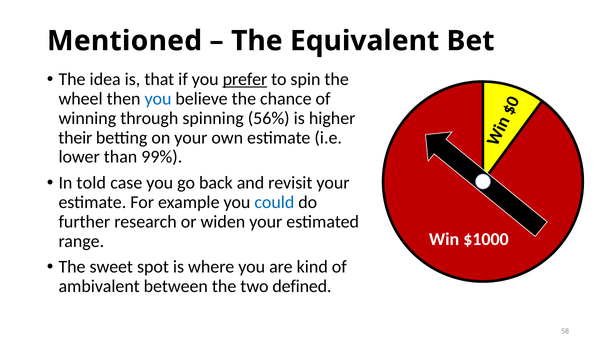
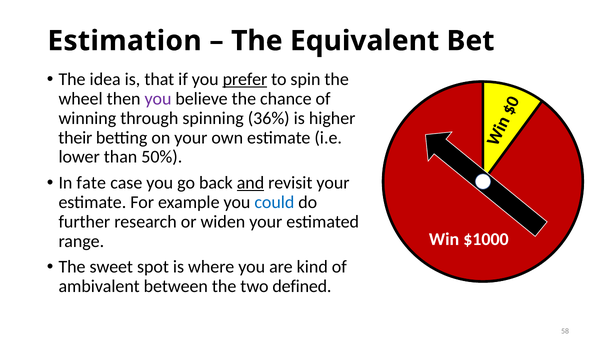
Mentioned: Mentioned -> Estimation
you at (158, 99) colour: blue -> purple
56%: 56% -> 36%
99%: 99% -> 50%
told: told -> fate
and underline: none -> present
